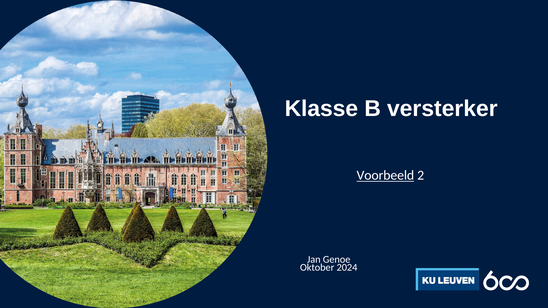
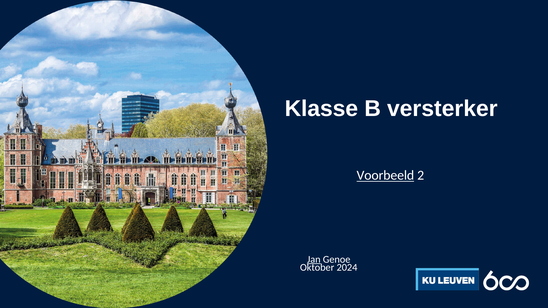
Jan underline: none -> present
